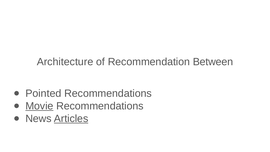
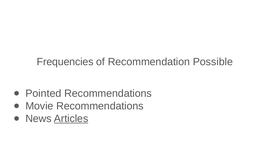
Architecture: Architecture -> Frequencies
Between: Between -> Possible
Movie underline: present -> none
